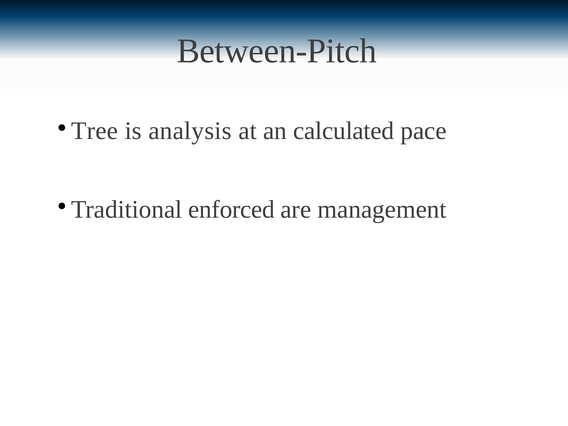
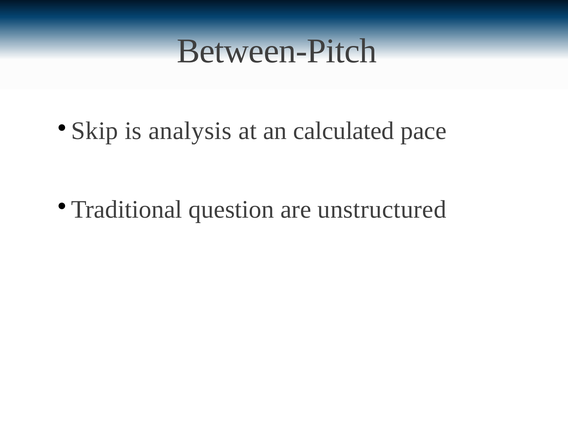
Tree: Tree -> Skip
enforced: enforced -> question
management: management -> unstructured
